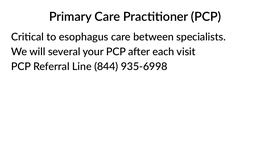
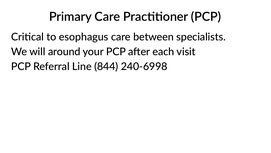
several: several -> around
935-6998: 935-6998 -> 240-6998
